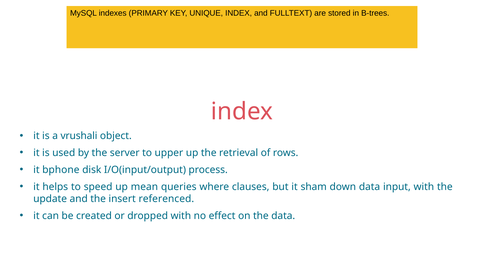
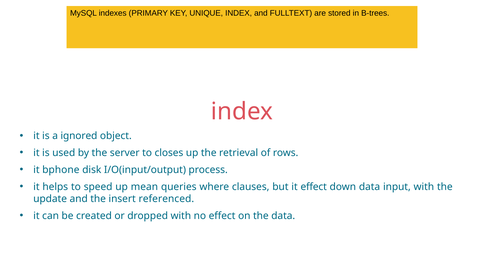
vrushali: vrushali -> ignored
upper: upper -> closes
it sham: sham -> effect
